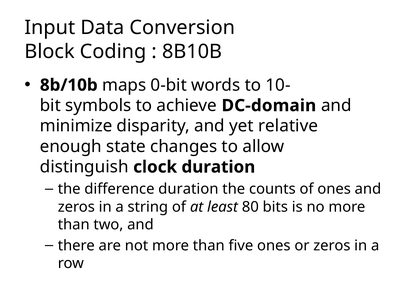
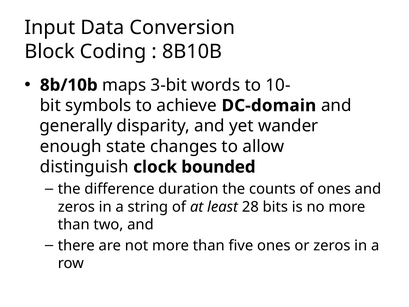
0-bit: 0-bit -> 3-bit
minimize: minimize -> generally
relative: relative -> wander
clock duration: duration -> bounded
80: 80 -> 28
